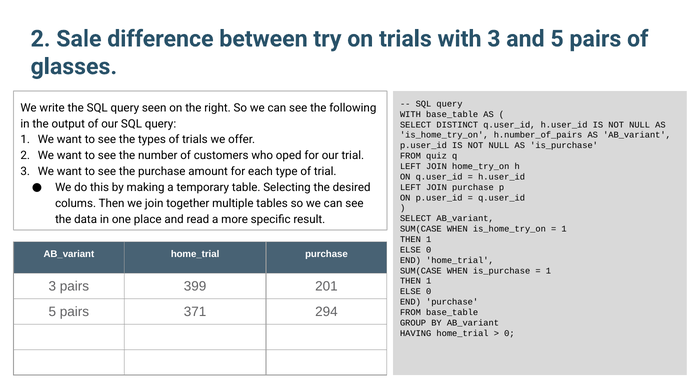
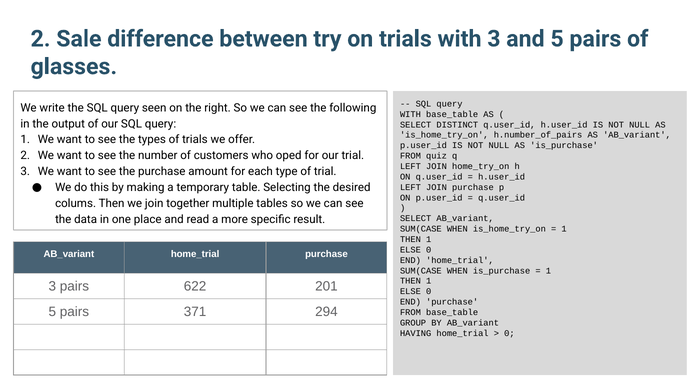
399: 399 -> 622
